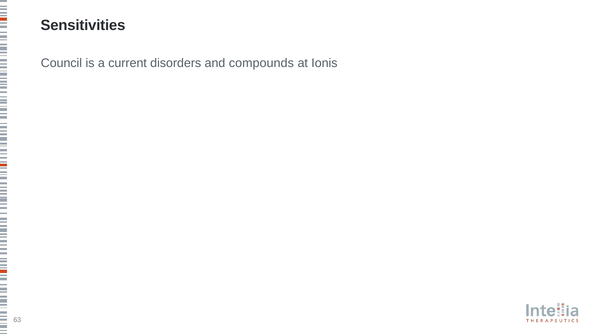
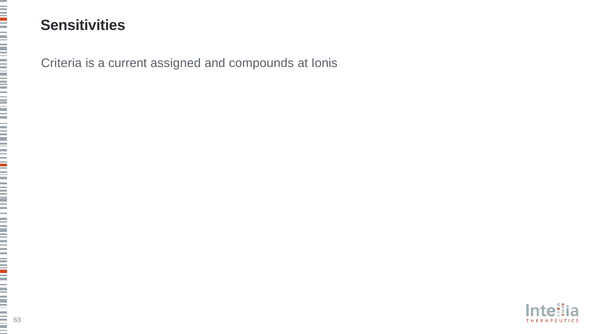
Council: Council -> Criteria
disorders: disorders -> assigned
